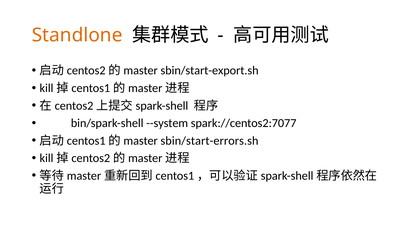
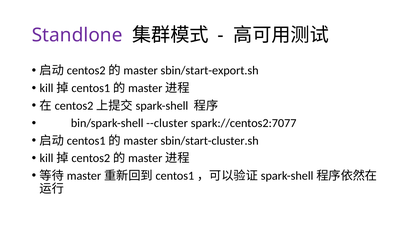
Standlone colour: orange -> purple
--system: --system -> --cluster
sbin/start-errors.sh: sbin/start-errors.sh -> sbin/start-cluster.sh
